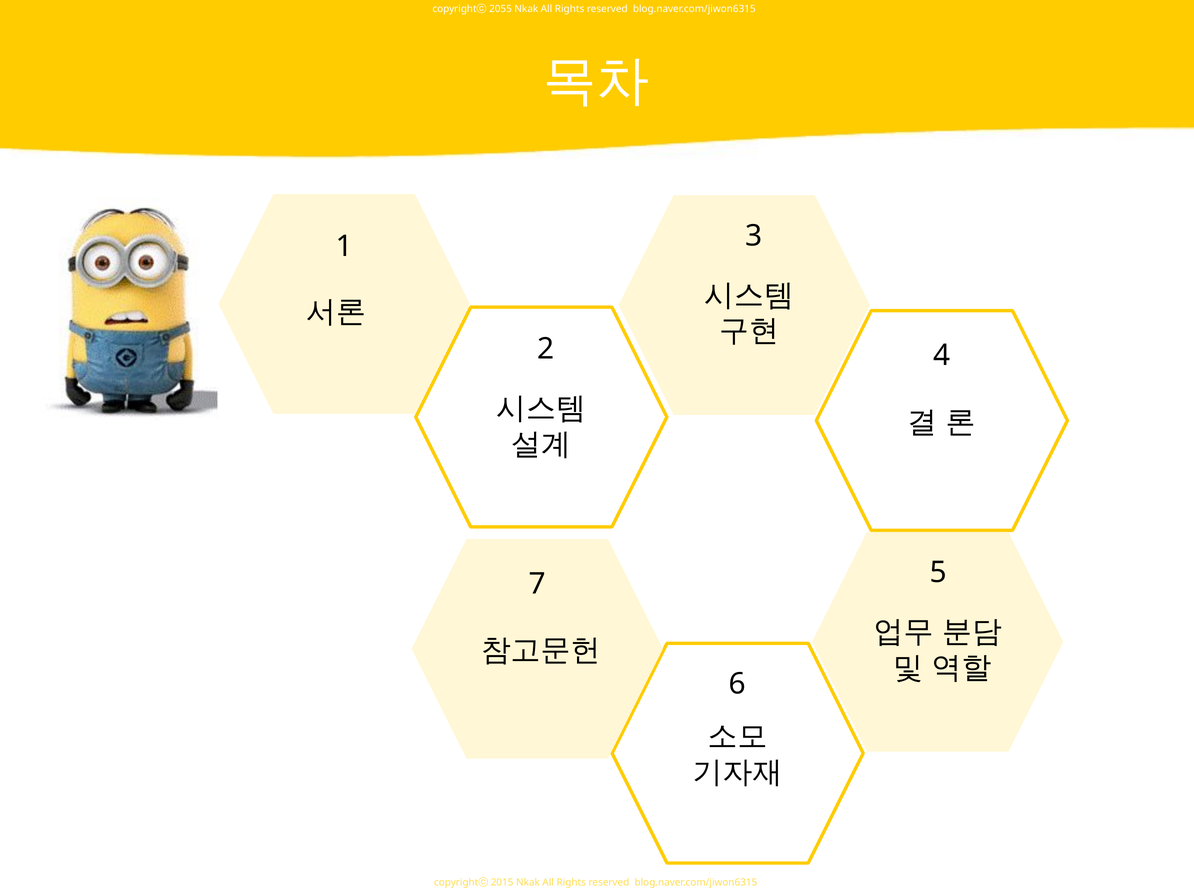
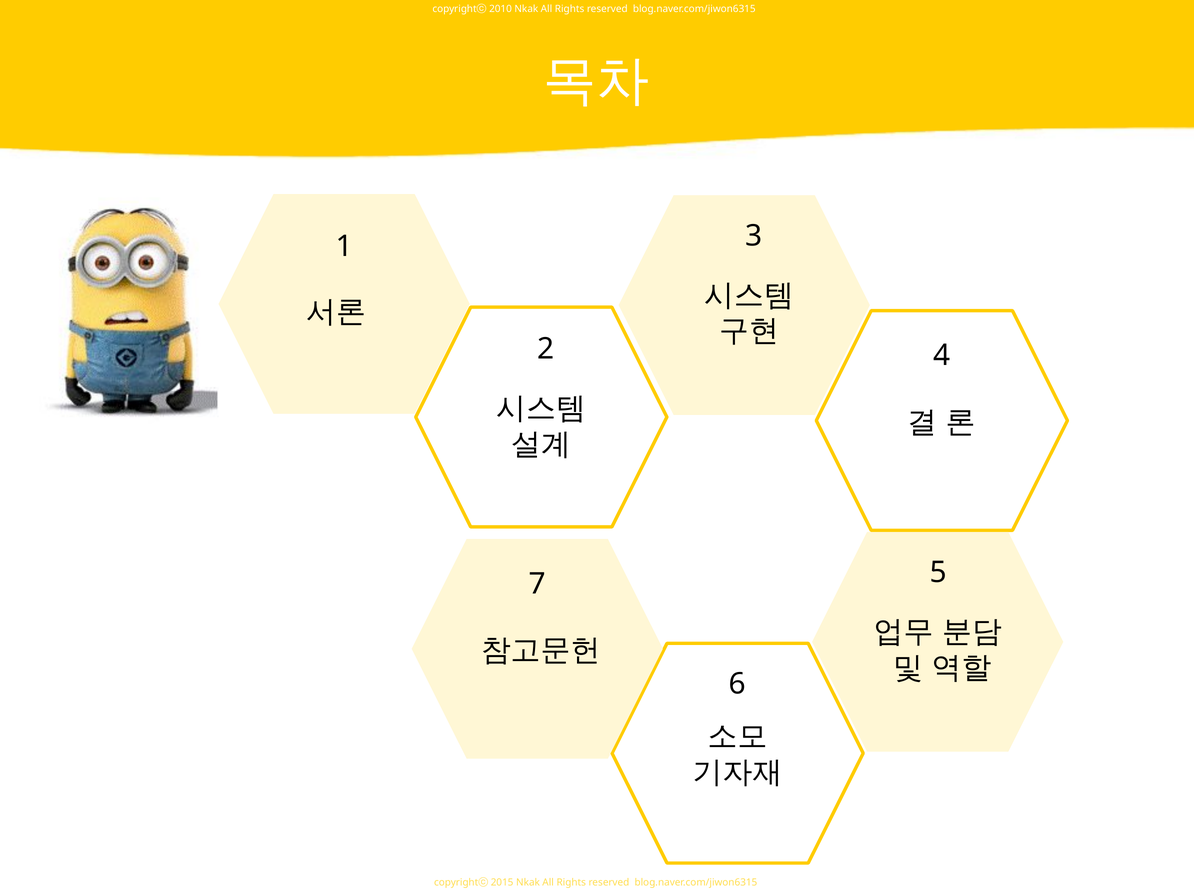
2055: 2055 -> 2010
